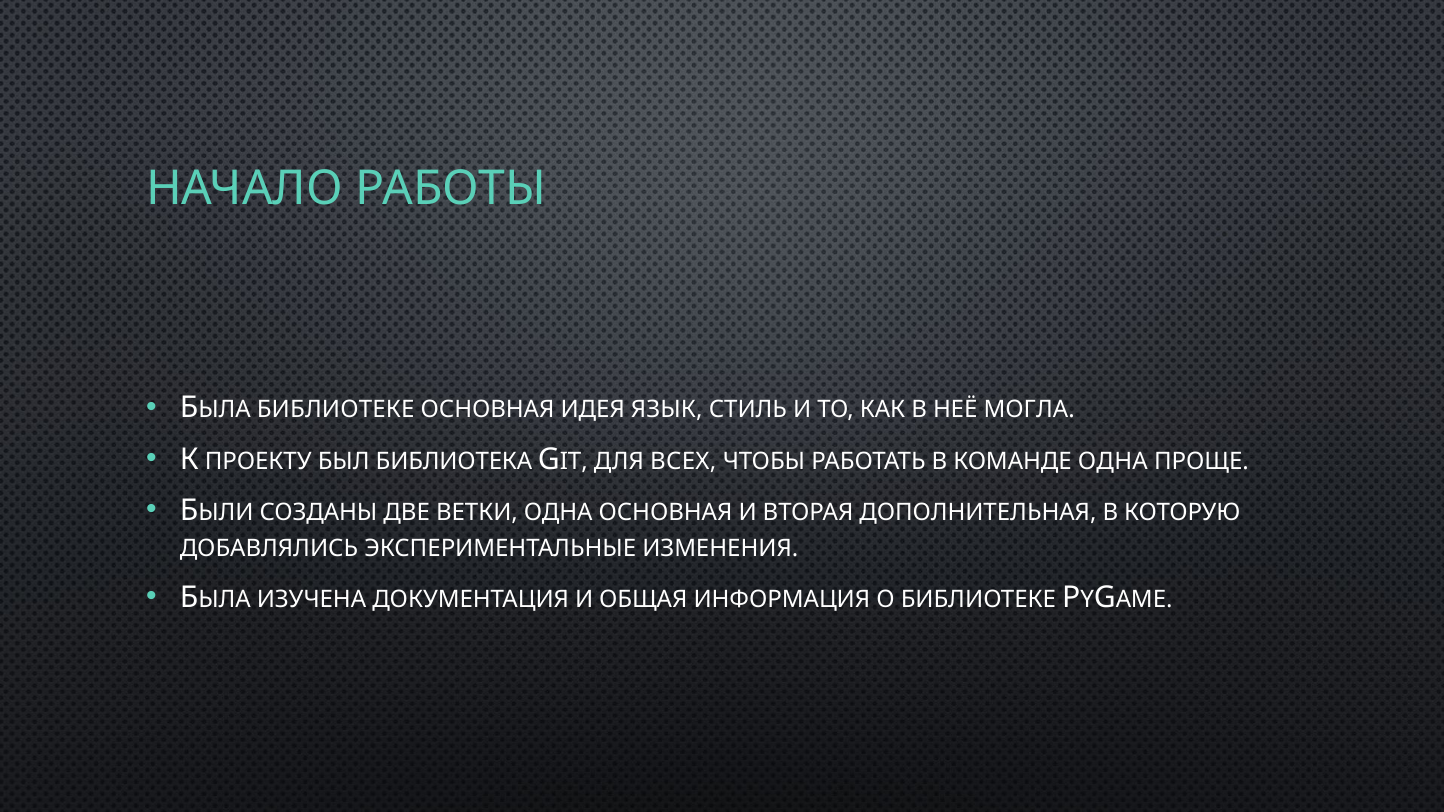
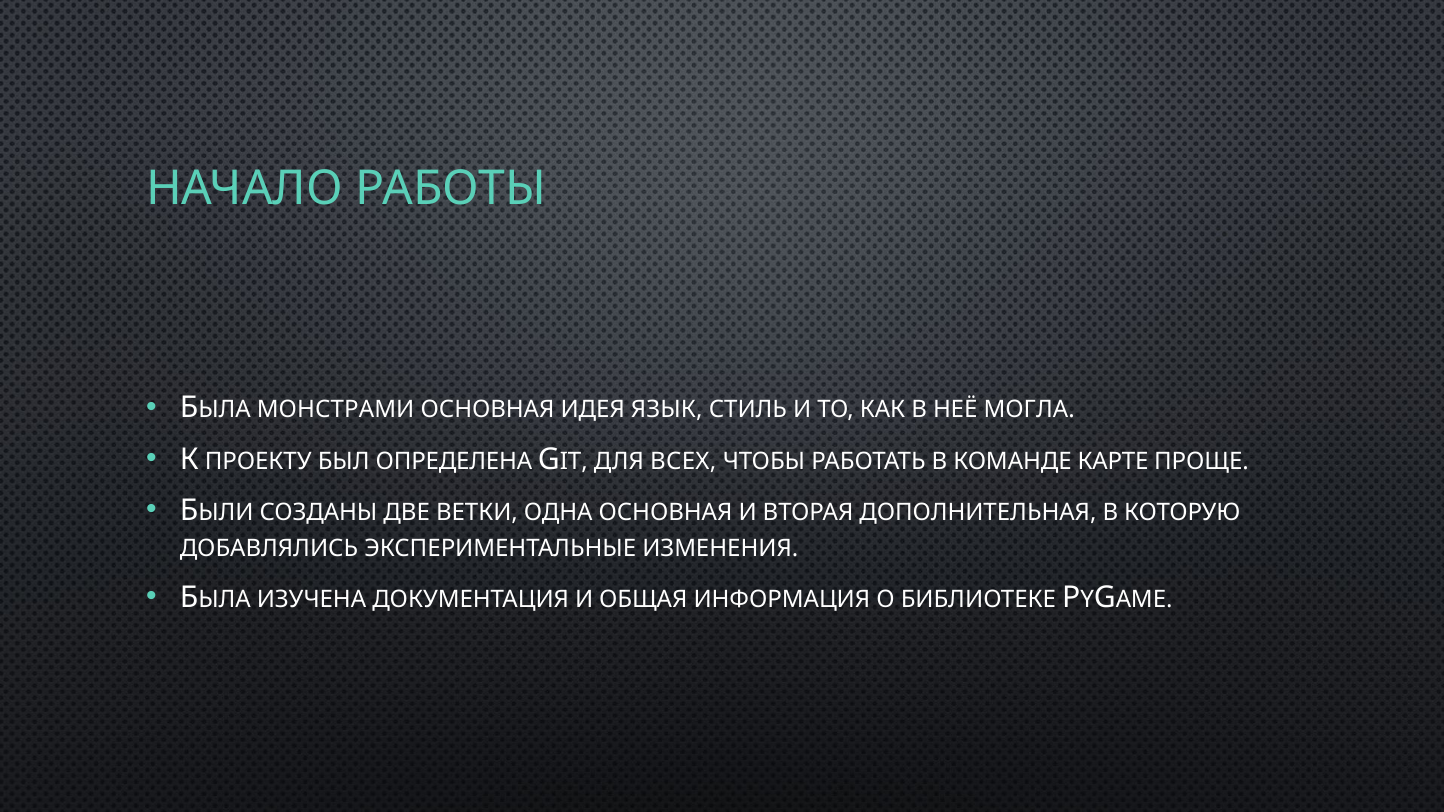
БИБЛИОТЕКЕ at (336, 410): БИБЛИОТЕКЕ -> МОНСТРАМИ
БИБЛИОТЕКА: БИБЛИОТЕКА -> ОПРЕДЕЛЕНА
КОМАНДЕ ОДНА: ОДНА -> КАРТЕ
